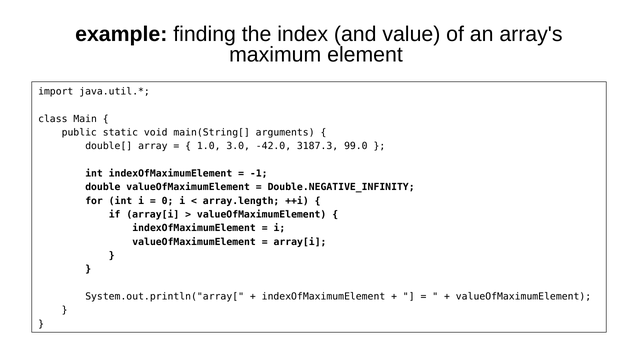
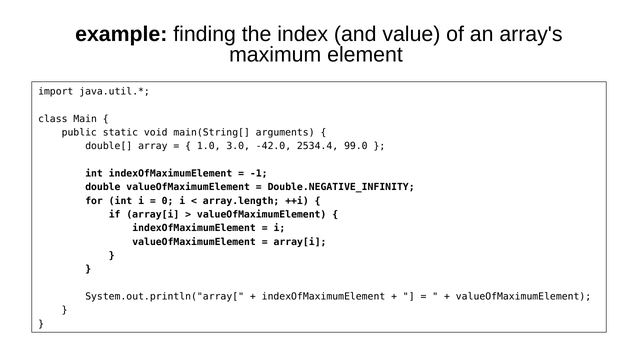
3187.3: 3187.3 -> 2534.4
